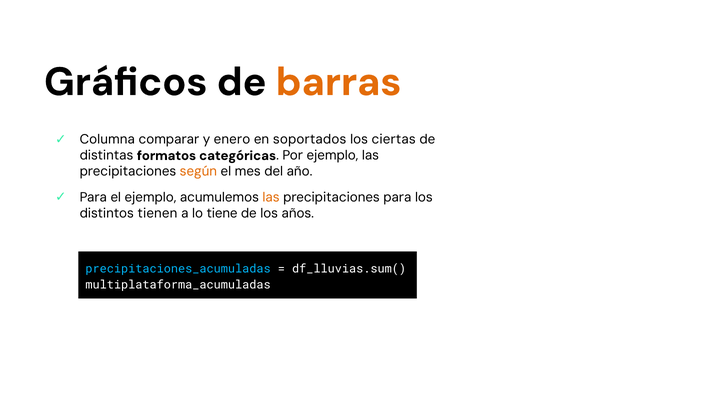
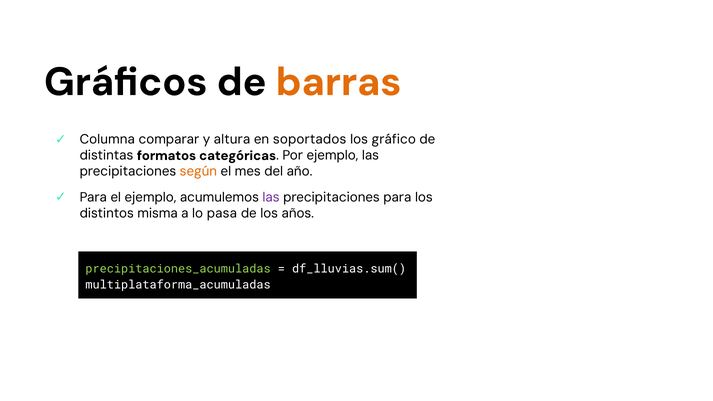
enero: enero -> altura
ciertas: ciertas -> gráfico
las at (271, 198) colour: orange -> purple
tienen: tienen -> misma
tiene: tiene -> pasa
precipitaciones_acumuladas colour: light blue -> light green
